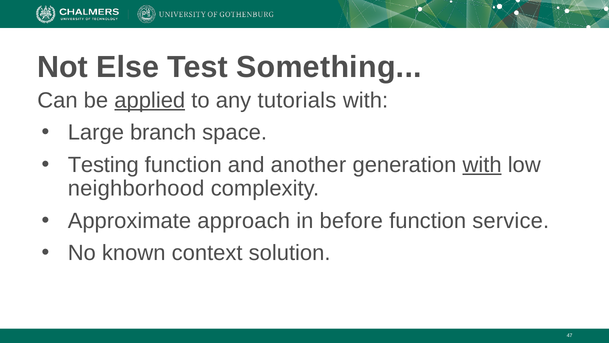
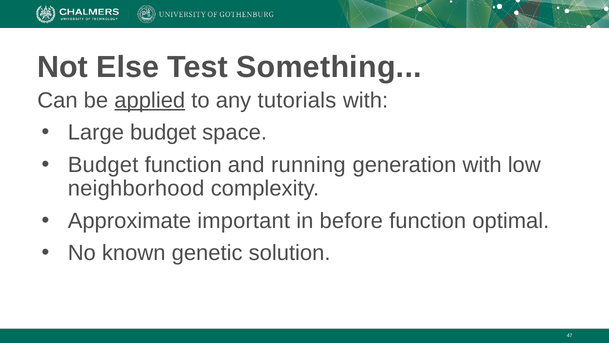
Large branch: branch -> budget
Testing at (103, 165): Testing -> Budget
another: another -> running
with at (482, 165) underline: present -> none
approach: approach -> important
service: service -> optimal
context: context -> genetic
